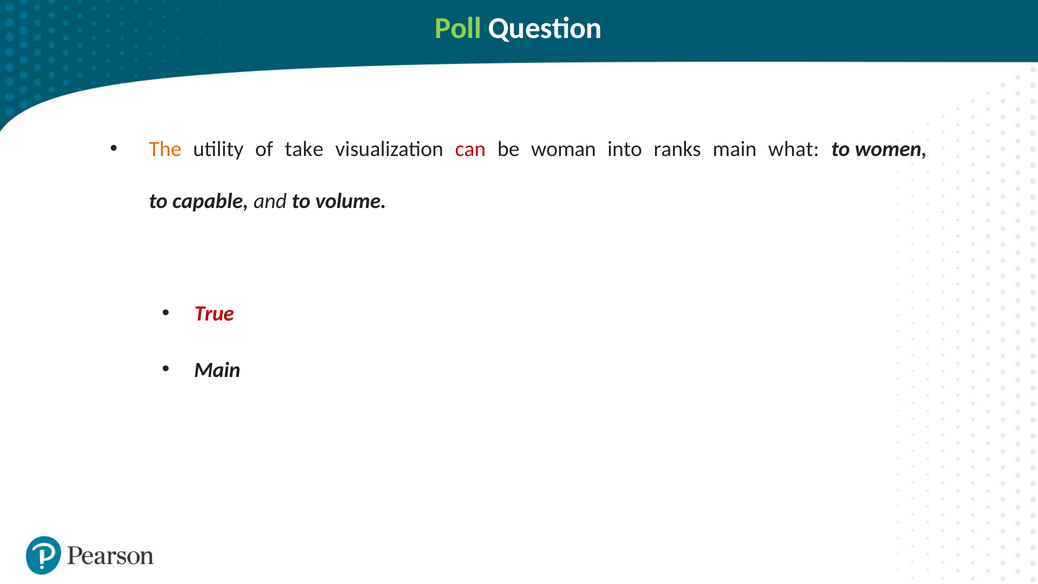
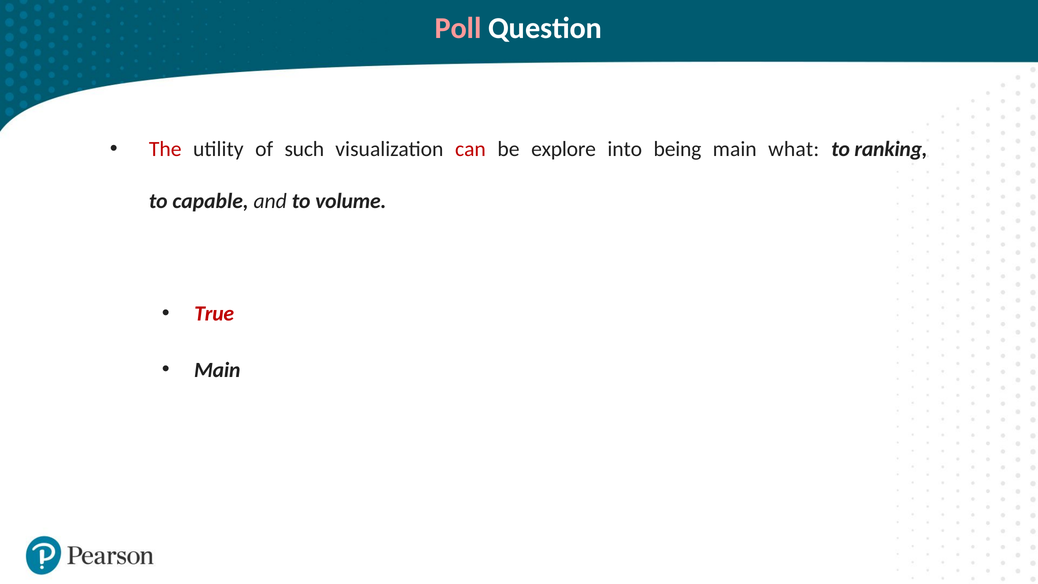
Poll colour: light green -> pink
The colour: orange -> red
take: take -> such
woman: woman -> explore
ranks: ranks -> being
women: women -> ranking
